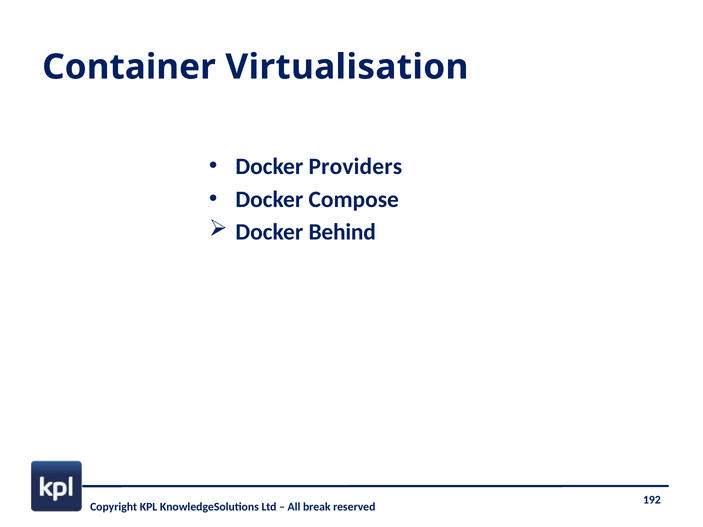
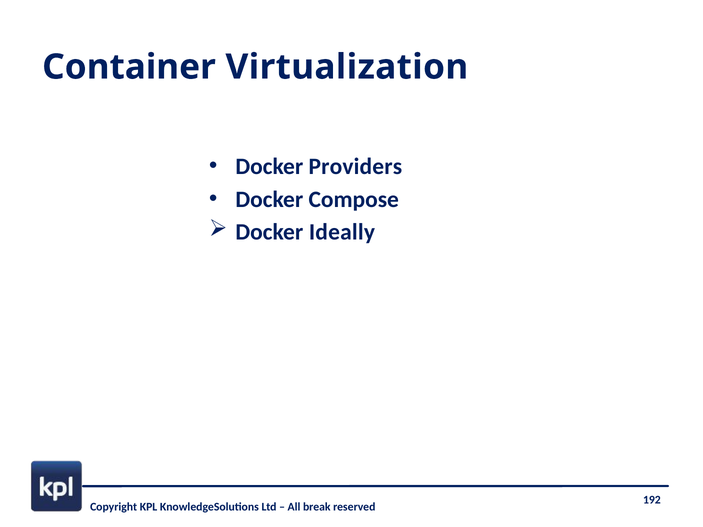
Virtualisation: Virtualisation -> Virtualization
Behind: Behind -> Ideally
